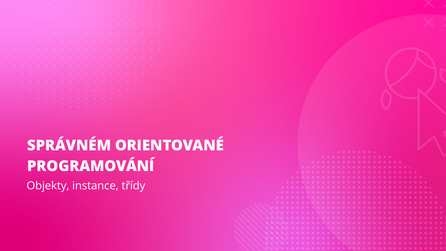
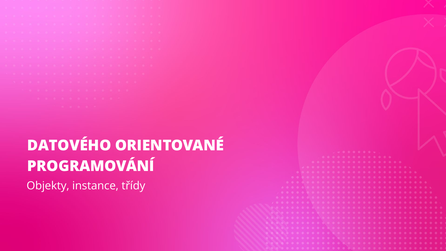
SPRÁVNÉM: SPRÁVNÉM -> DATOVÉHO
